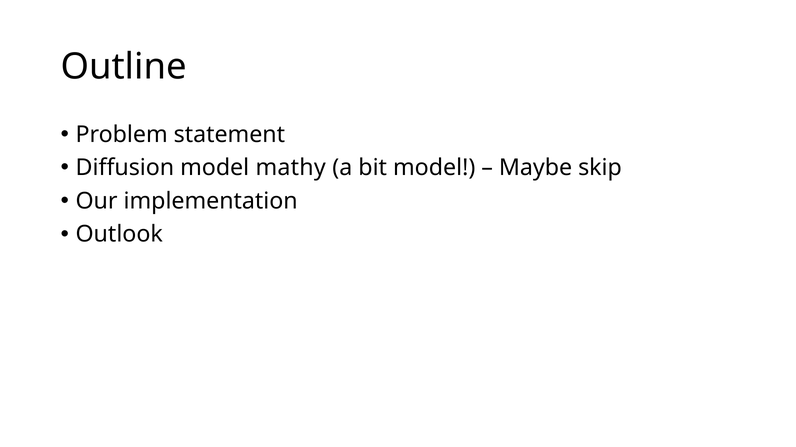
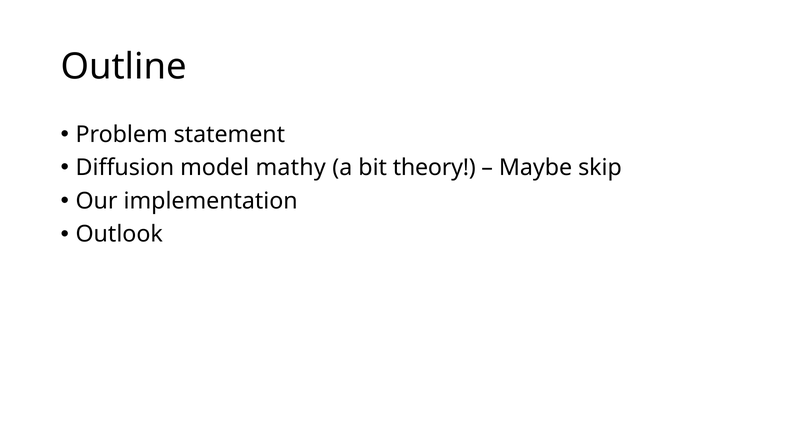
bit model: model -> theory
